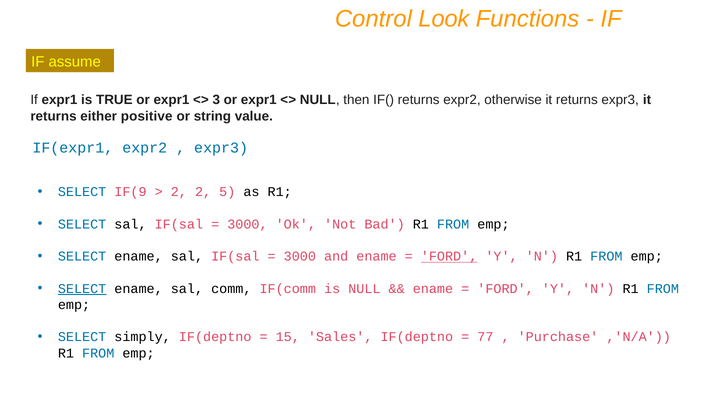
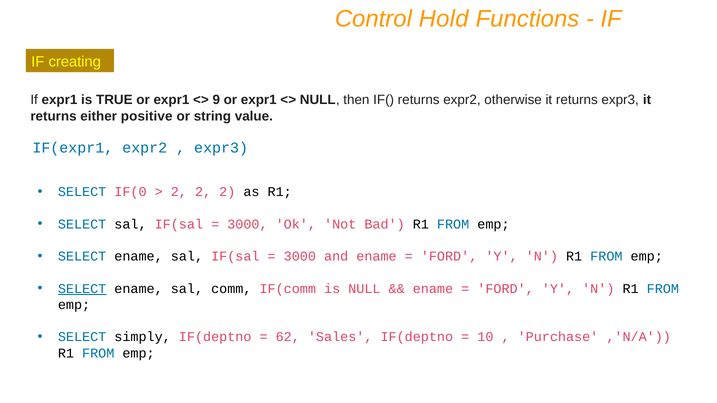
Look: Look -> Hold
assume: assume -> creating
3: 3 -> 9
IF(9: IF(9 -> IF(0
2 2 5: 5 -> 2
FORD at (449, 257) underline: present -> none
15: 15 -> 62
77: 77 -> 10
